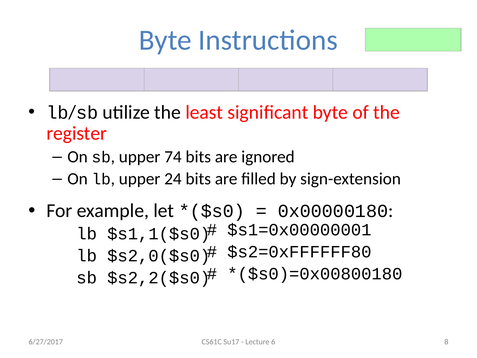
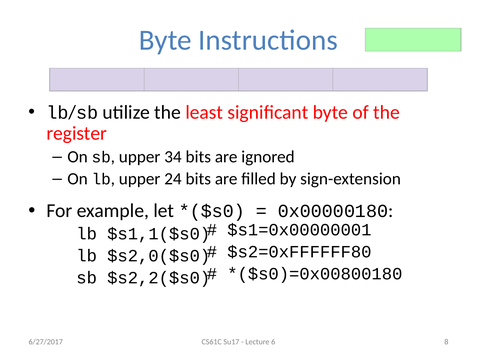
74: 74 -> 34
